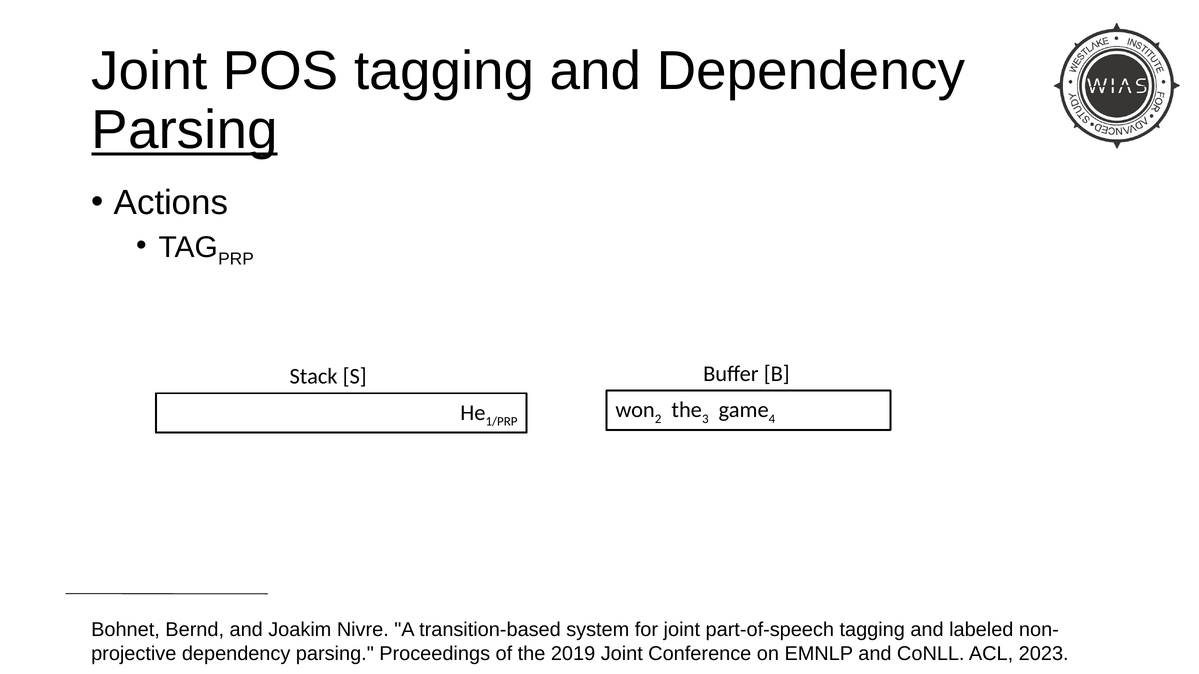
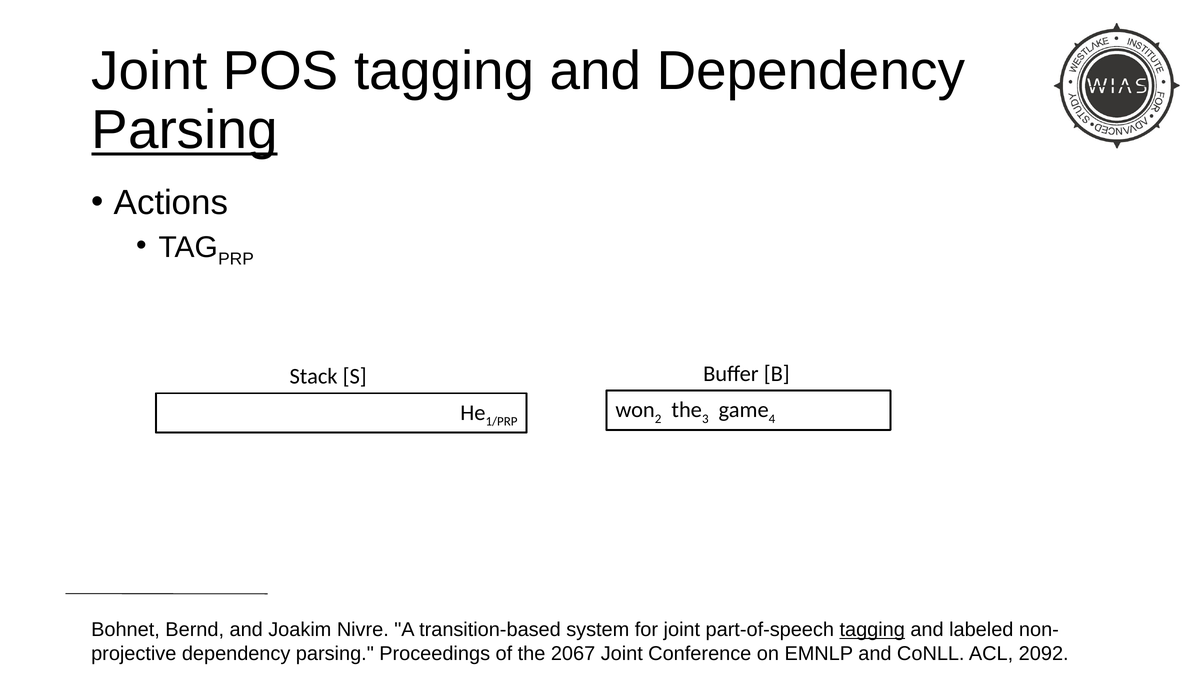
tagging at (872, 630) underline: none -> present
2019: 2019 -> 2067
2023: 2023 -> 2092
